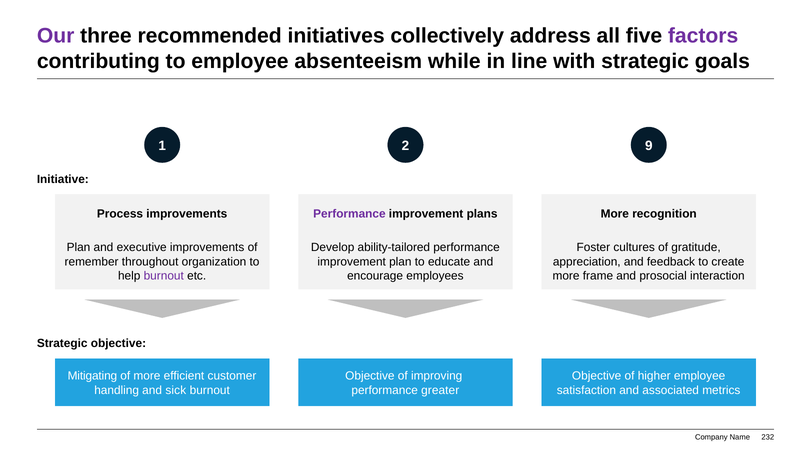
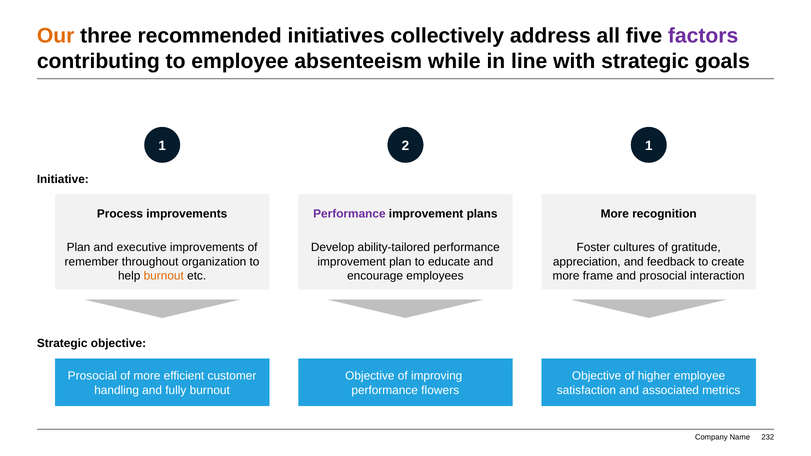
Our colour: purple -> orange
2 9: 9 -> 1
burnout at (164, 276) colour: purple -> orange
Mitigating at (92, 376): Mitigating -> Prosocial
sick: sick -> fully
greater: greater -> flowers
